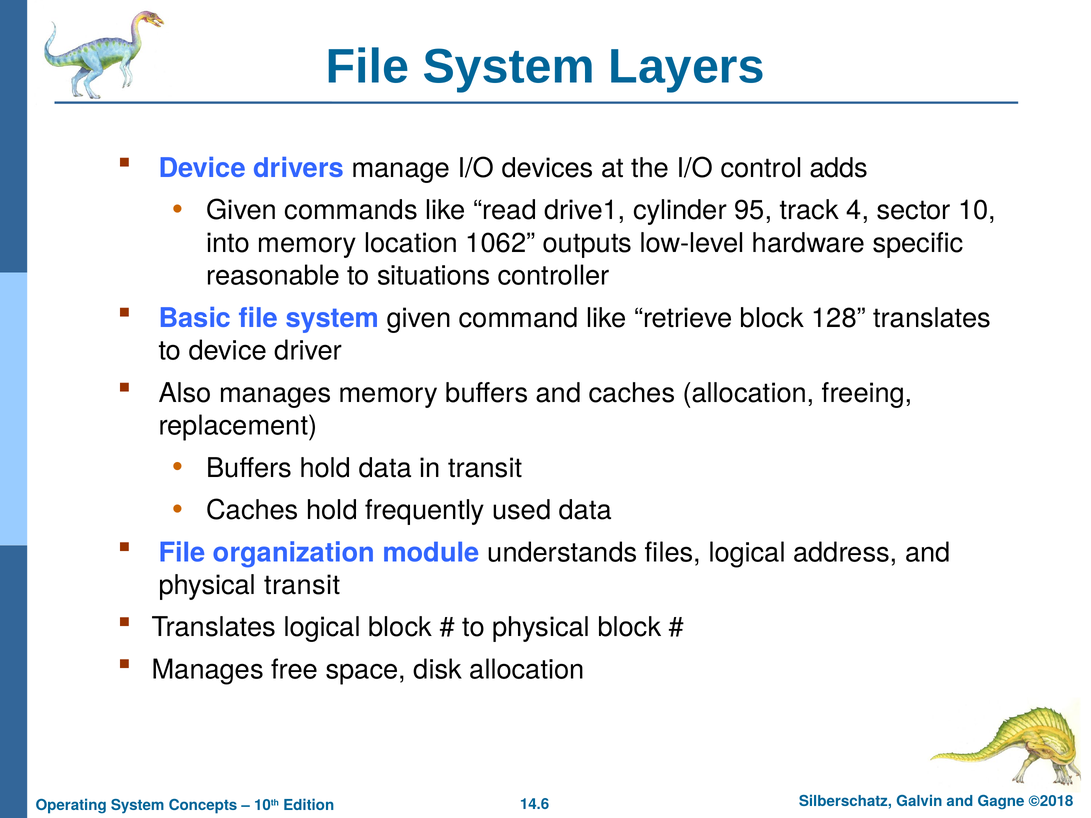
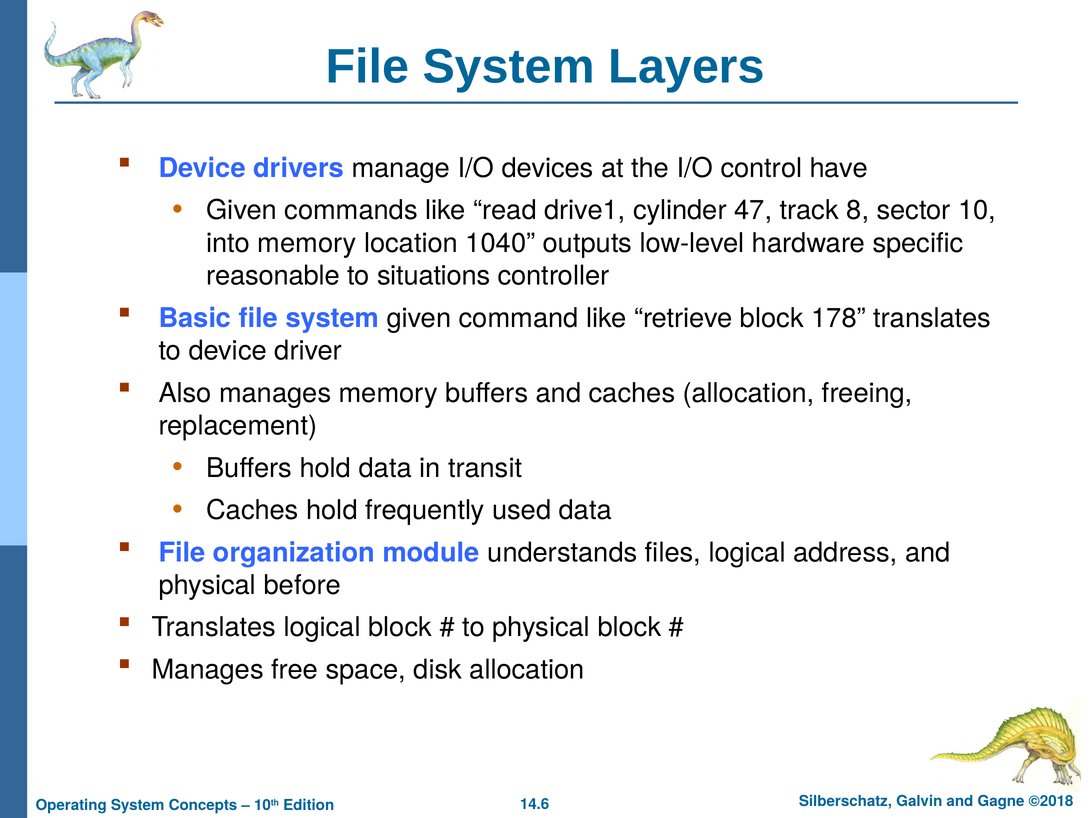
adds: adds -> have
95: 95 -> 47
4: 4 -> 8
1062: 1062 -> 1040
128: 128 -> 178
physical transit: transit -> before
